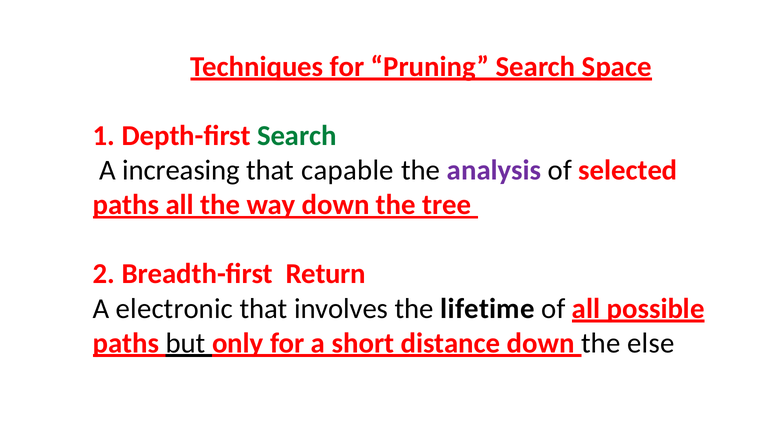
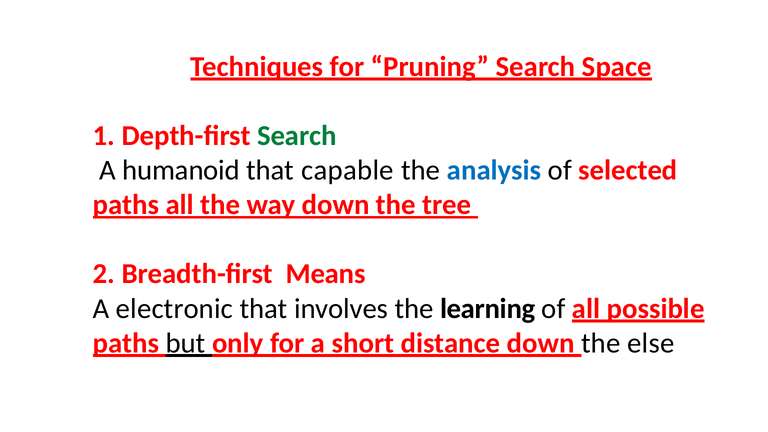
increasing: increasing -> humanoid
analysis colour: purple -> blue
Return: Return -> Means
lifetime: lifetime -> learning
